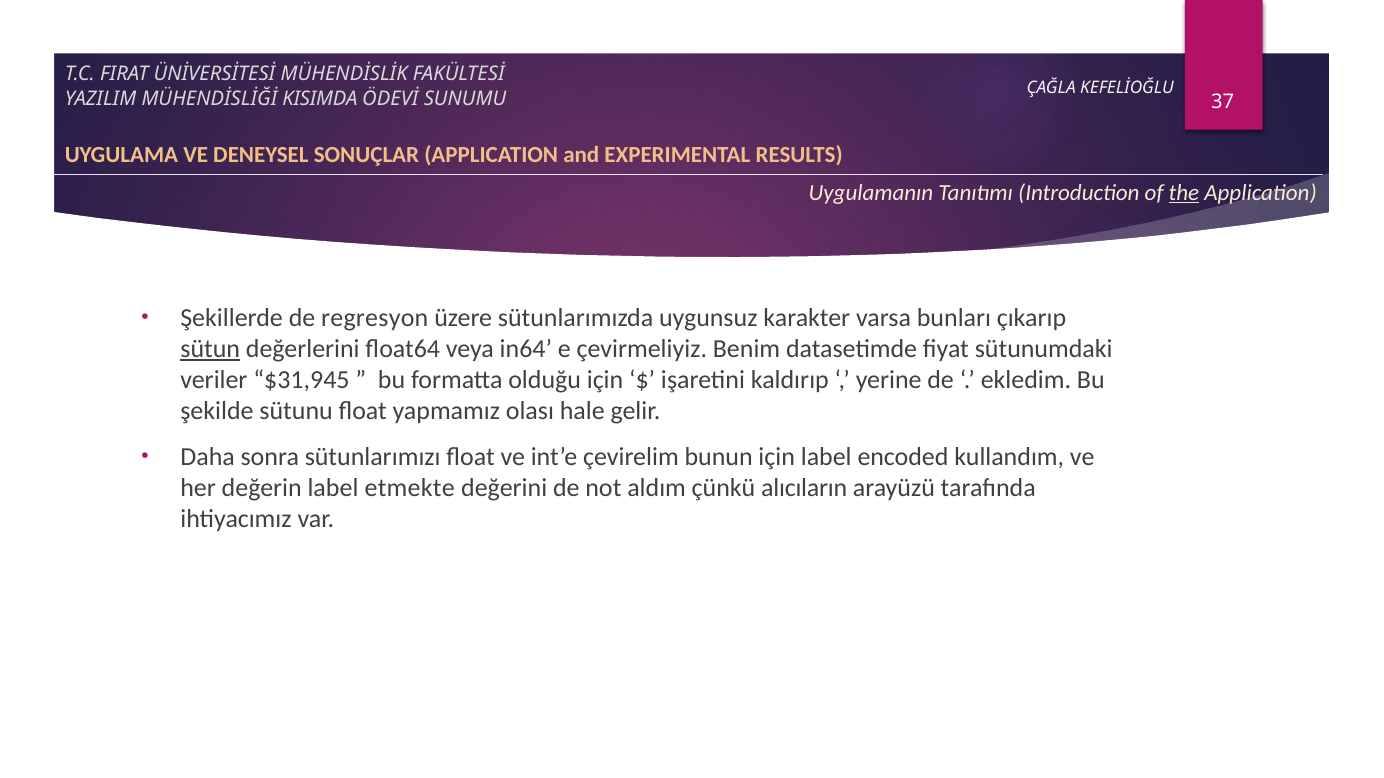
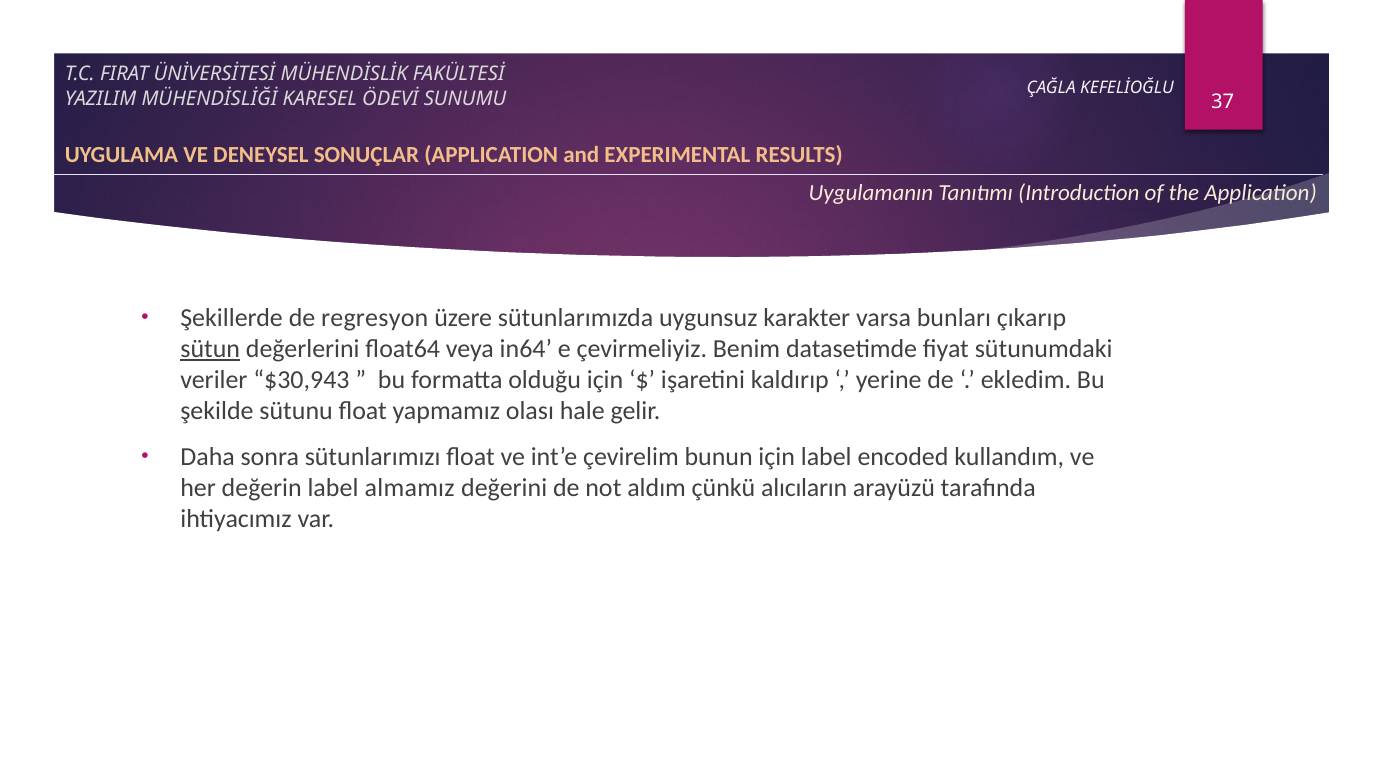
KISIMDA: KISIMDA -> KARESEL
the underline: present -> none
$31,945: $31,945 -> $30,943
etmekte: etmekte -> almamız
